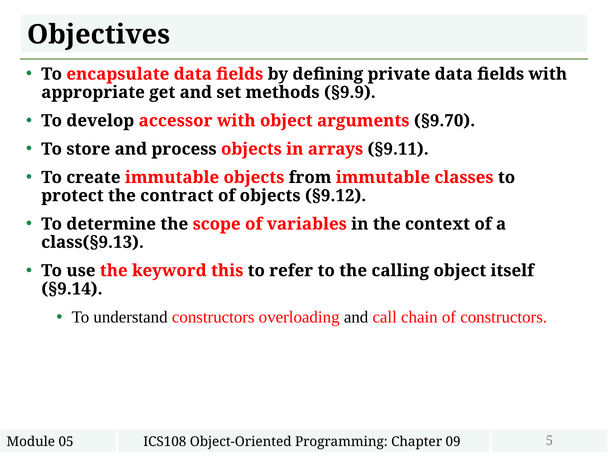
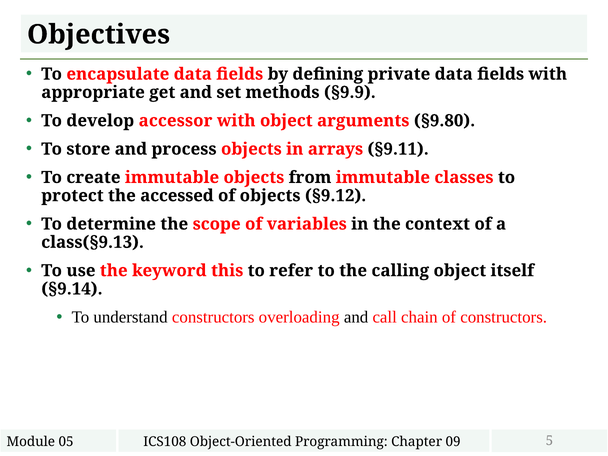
§9.70: §9.70 -> §9.80
contract: contract -> accessed
